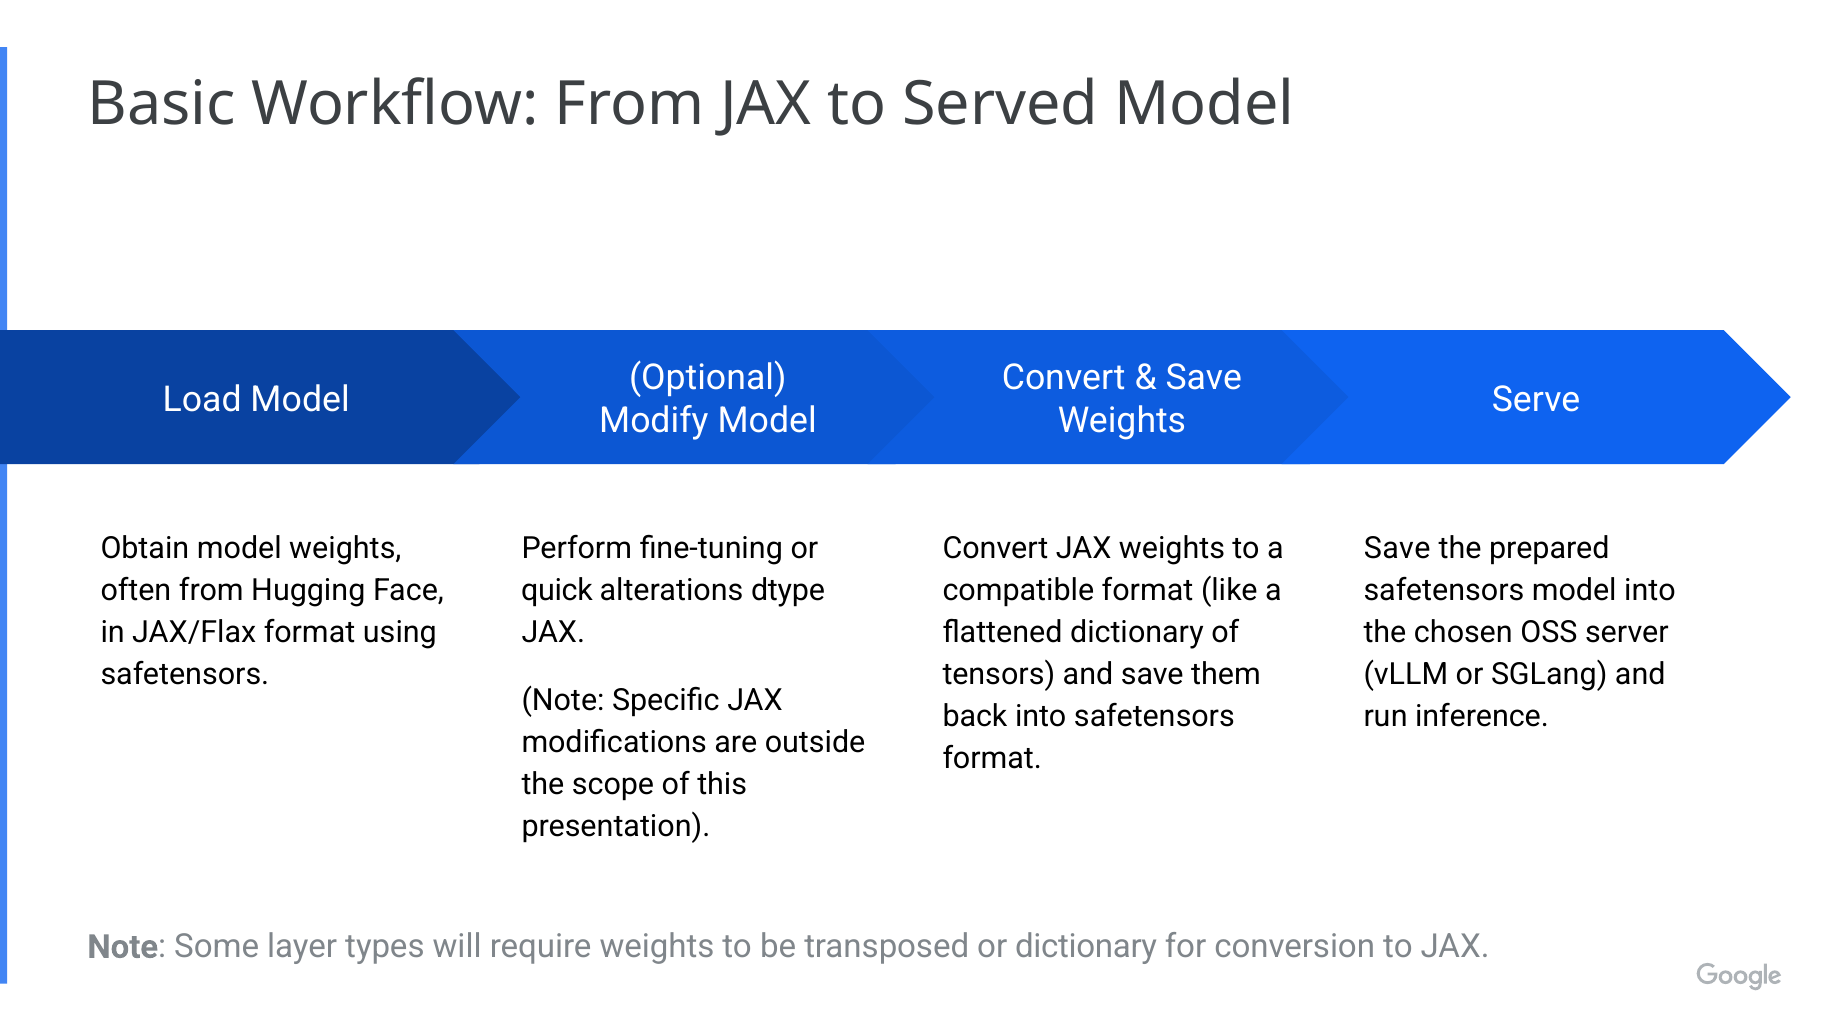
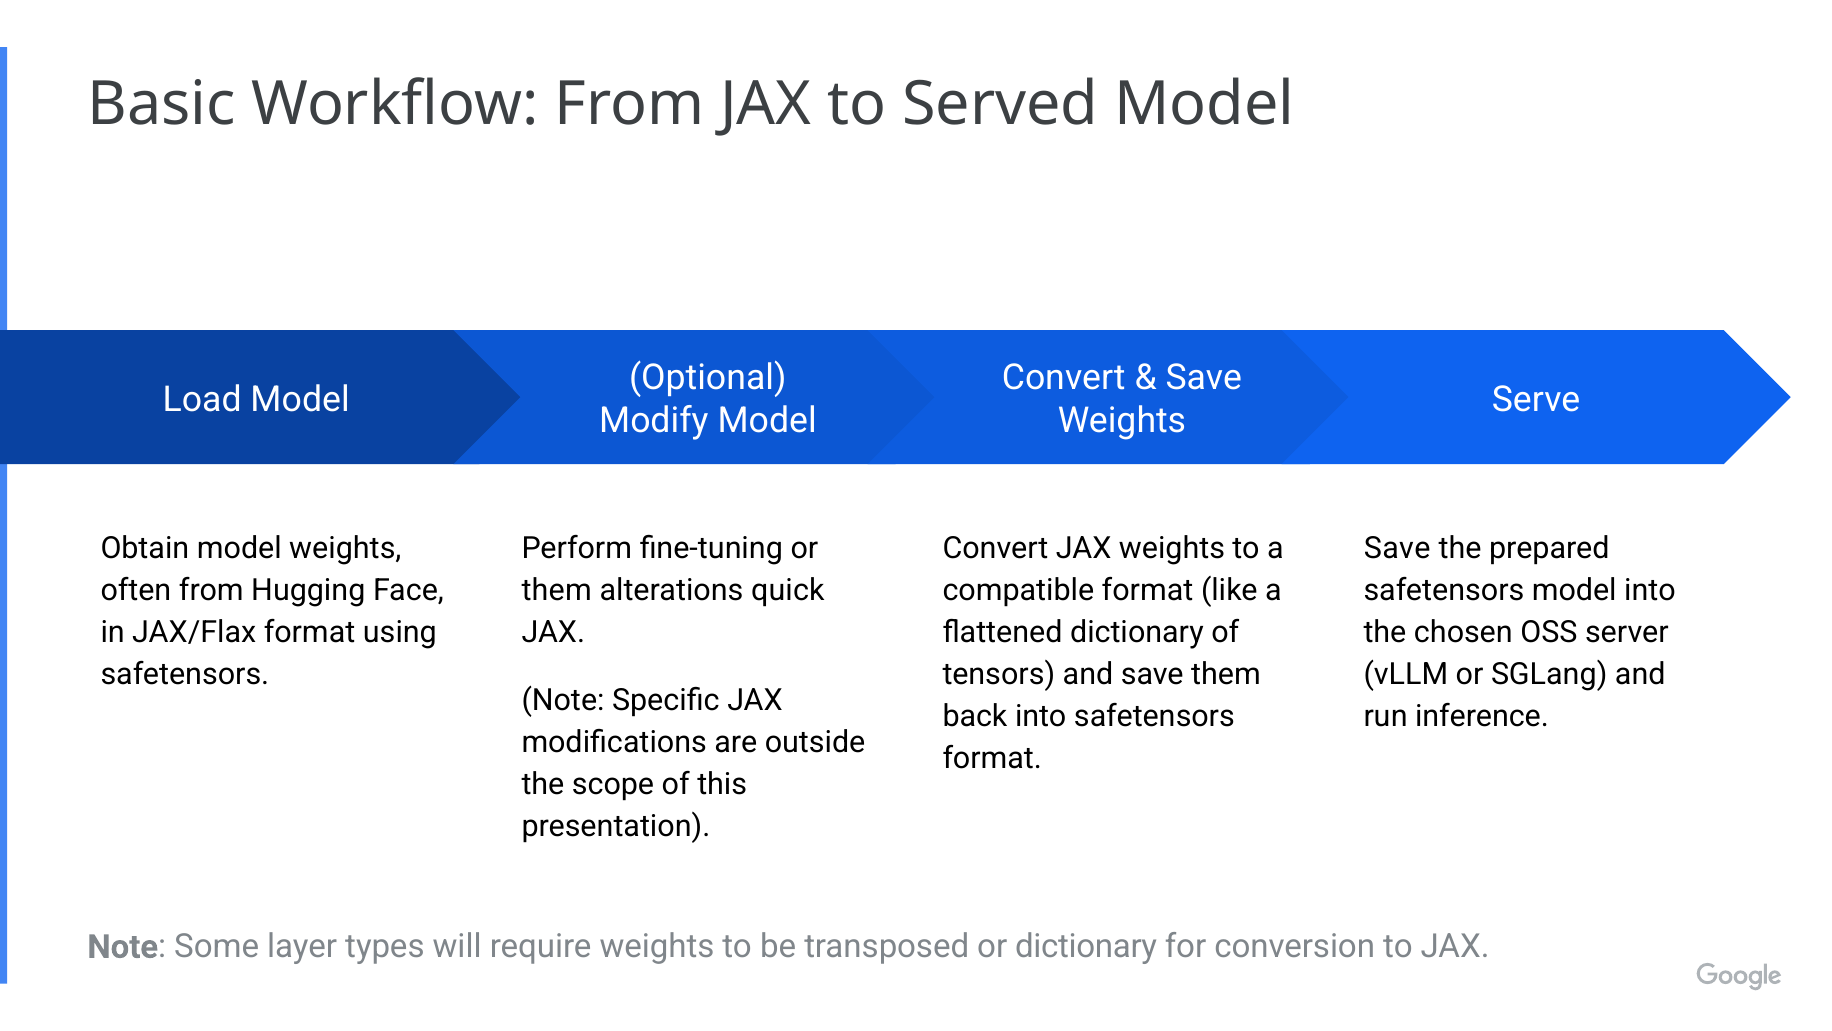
quick at (557, 590): quick -> them
dtype: dtype -> quick
